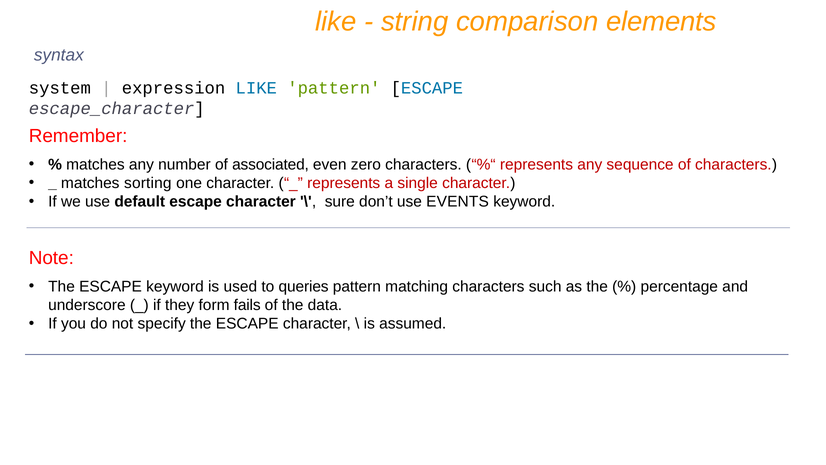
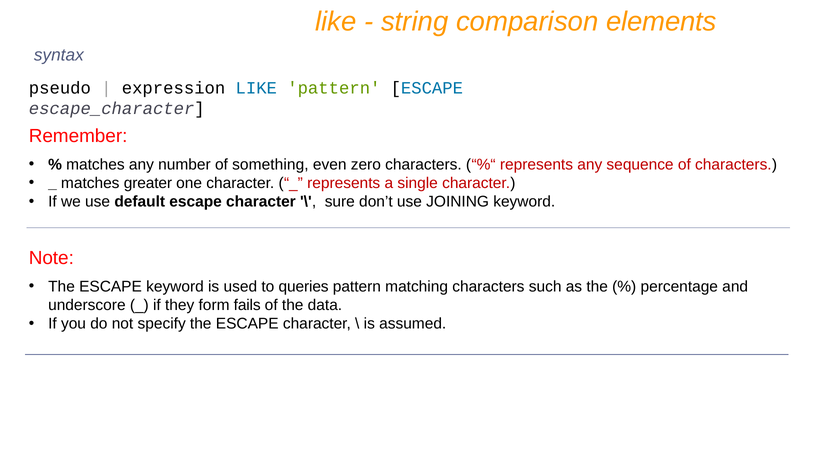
system: system -> pseudo
associated: associated -> something
sorting: sorting -> greater
EVENTS: EVENTS -> JOINING
